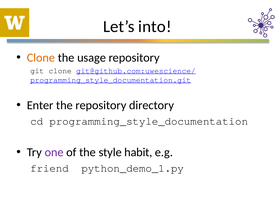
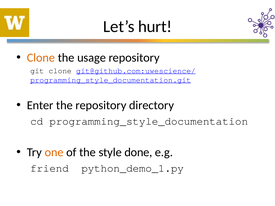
into: into -> hurt
one colour: purple -> orange
habit: habit -> done
